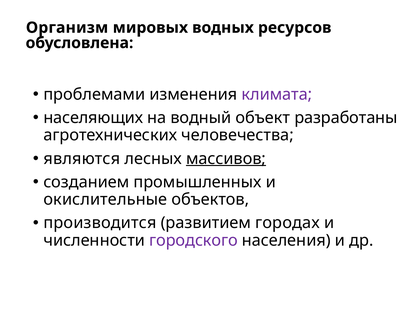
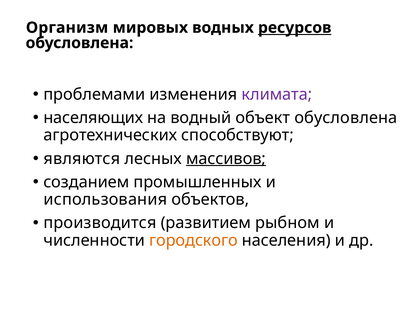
ресурсов underline: none -> present
объект разработаны: разработаны -> обусловлена
человечества: человечества -> способствуют
окислительные: окислительные -> использования
городах: городах -> рыбном
городского colour: purple -> orange
